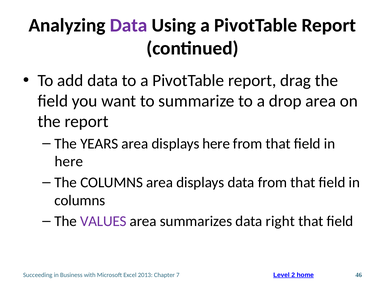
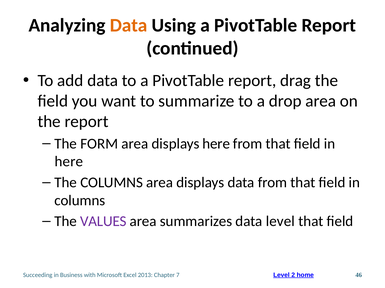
Data at (129, 25) colour: purple -> orange
YEARS: YEARS -> FORM
data right: right -> level
